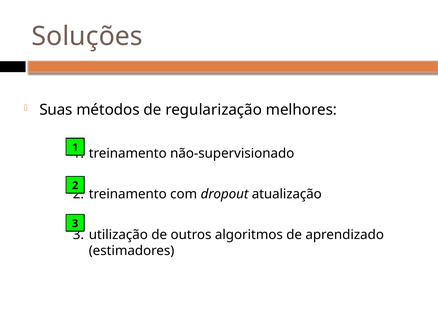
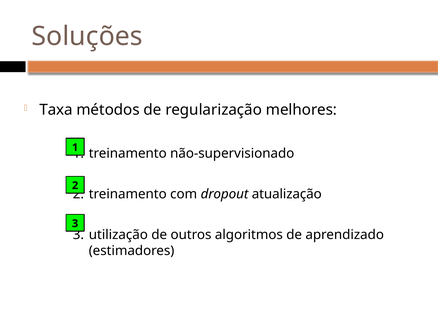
Suas: Suas -> Taxa
